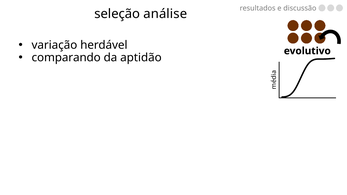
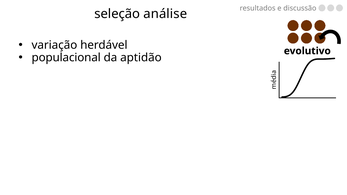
comparando: comparando -> populacional
